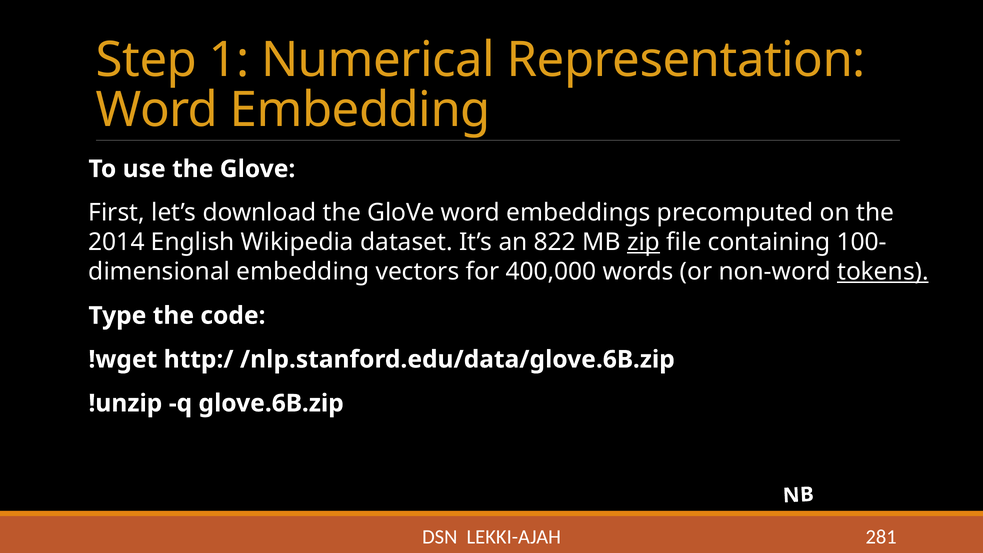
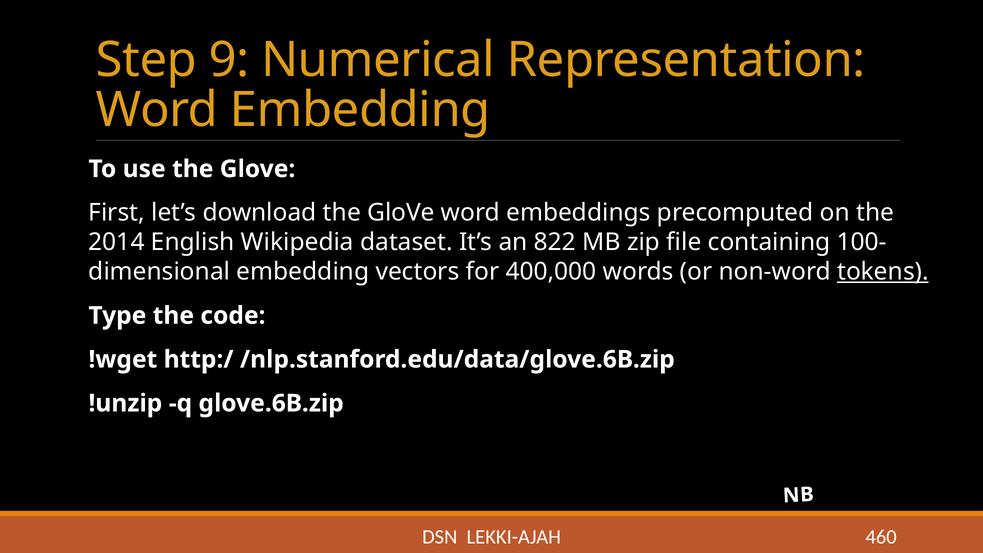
1: 1 -> 9
zip underline: present -> none
281: 281 -> 460
